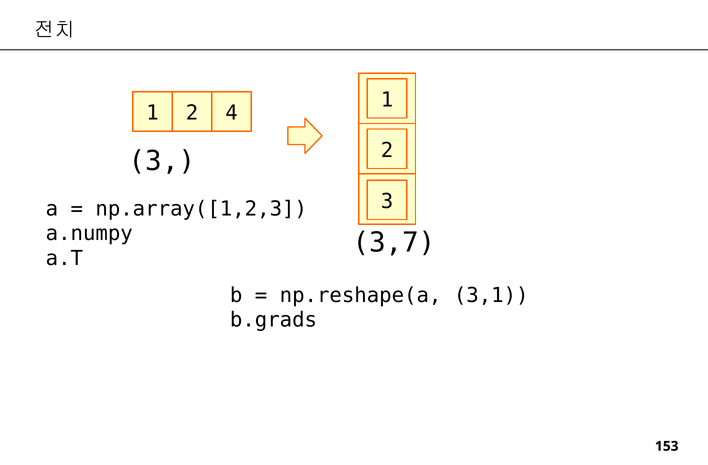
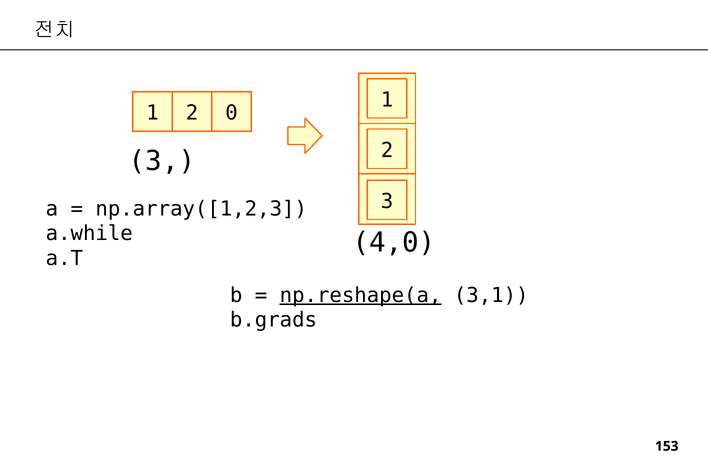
4: 4 -> 0
a.numpy: a.numpy -> a.while
3,7: 3,7 -> 4,0
np.reshape(a underline: none -> present
